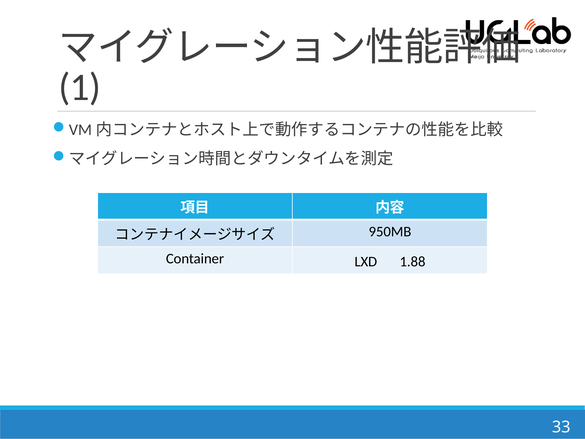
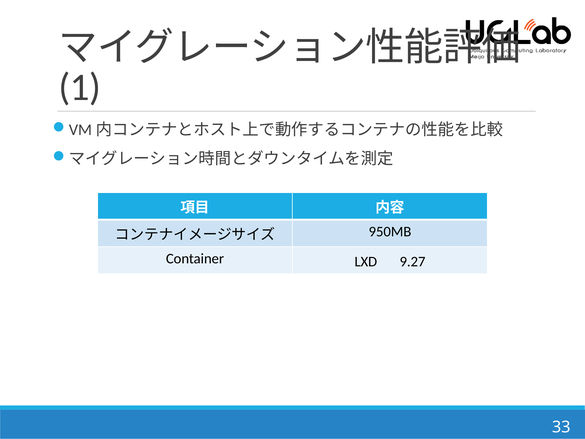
1.88: 1.88 -> 9.27
